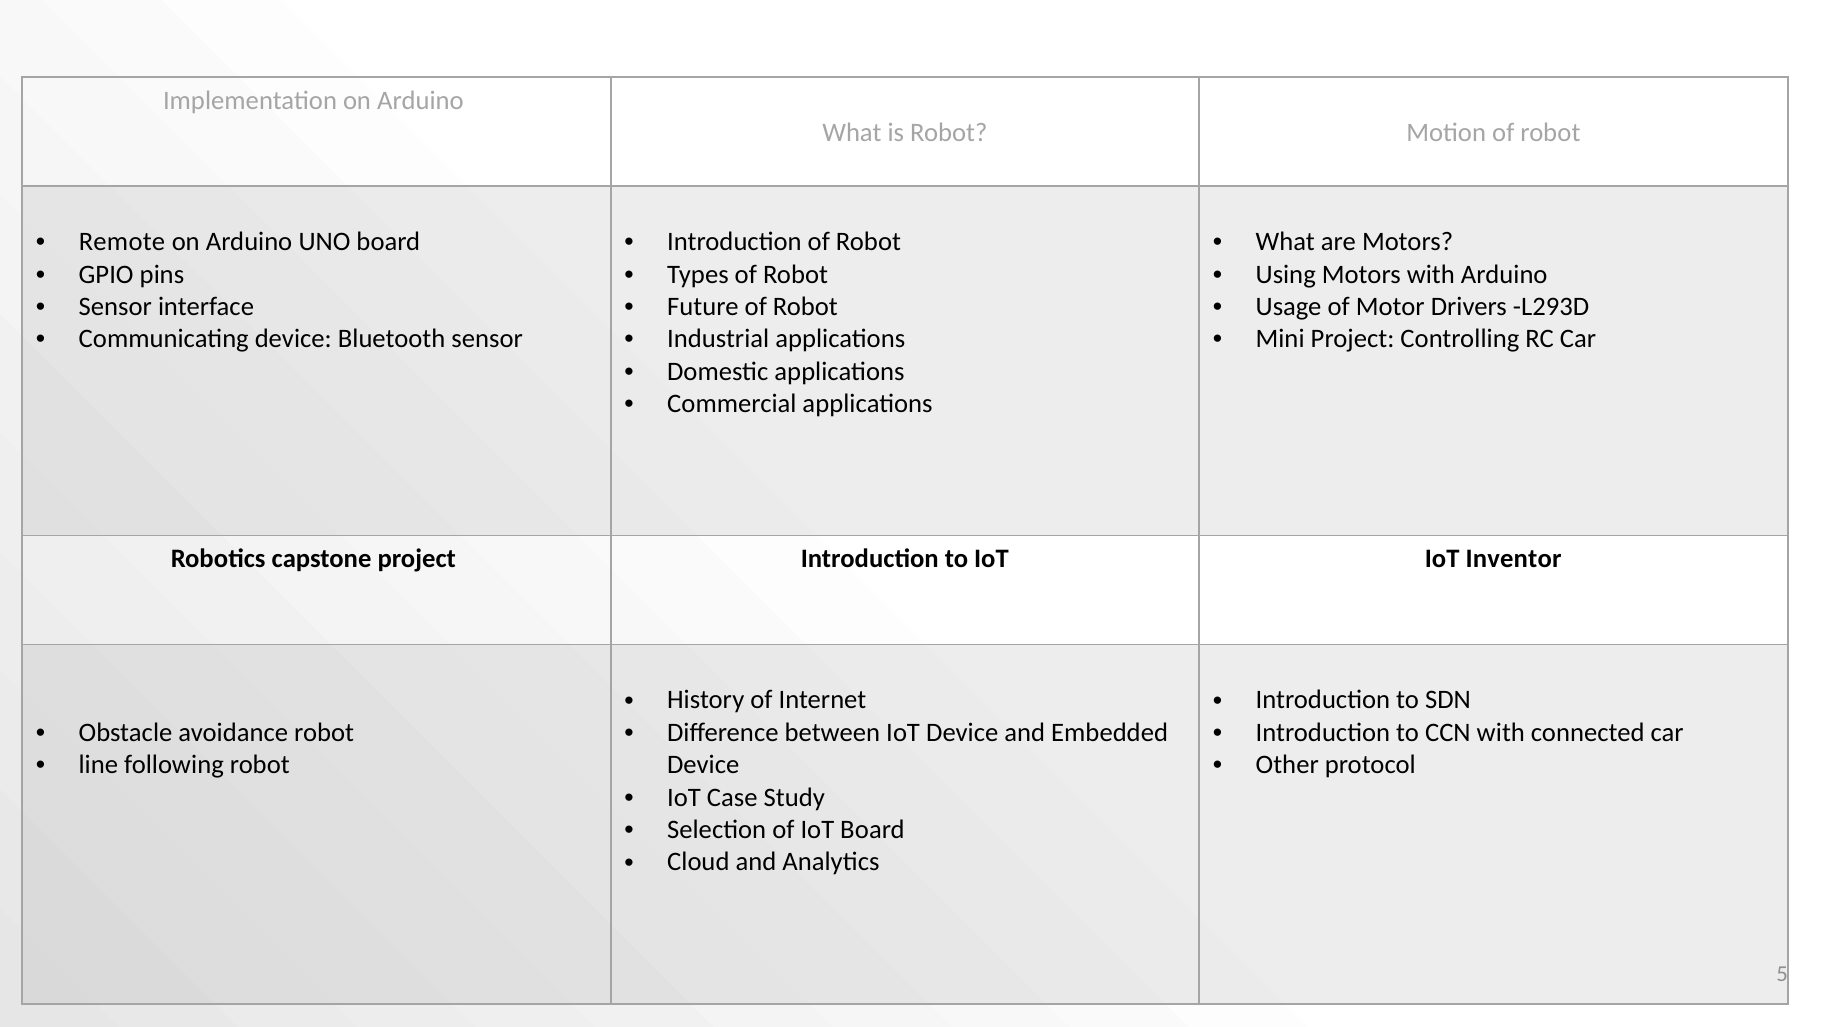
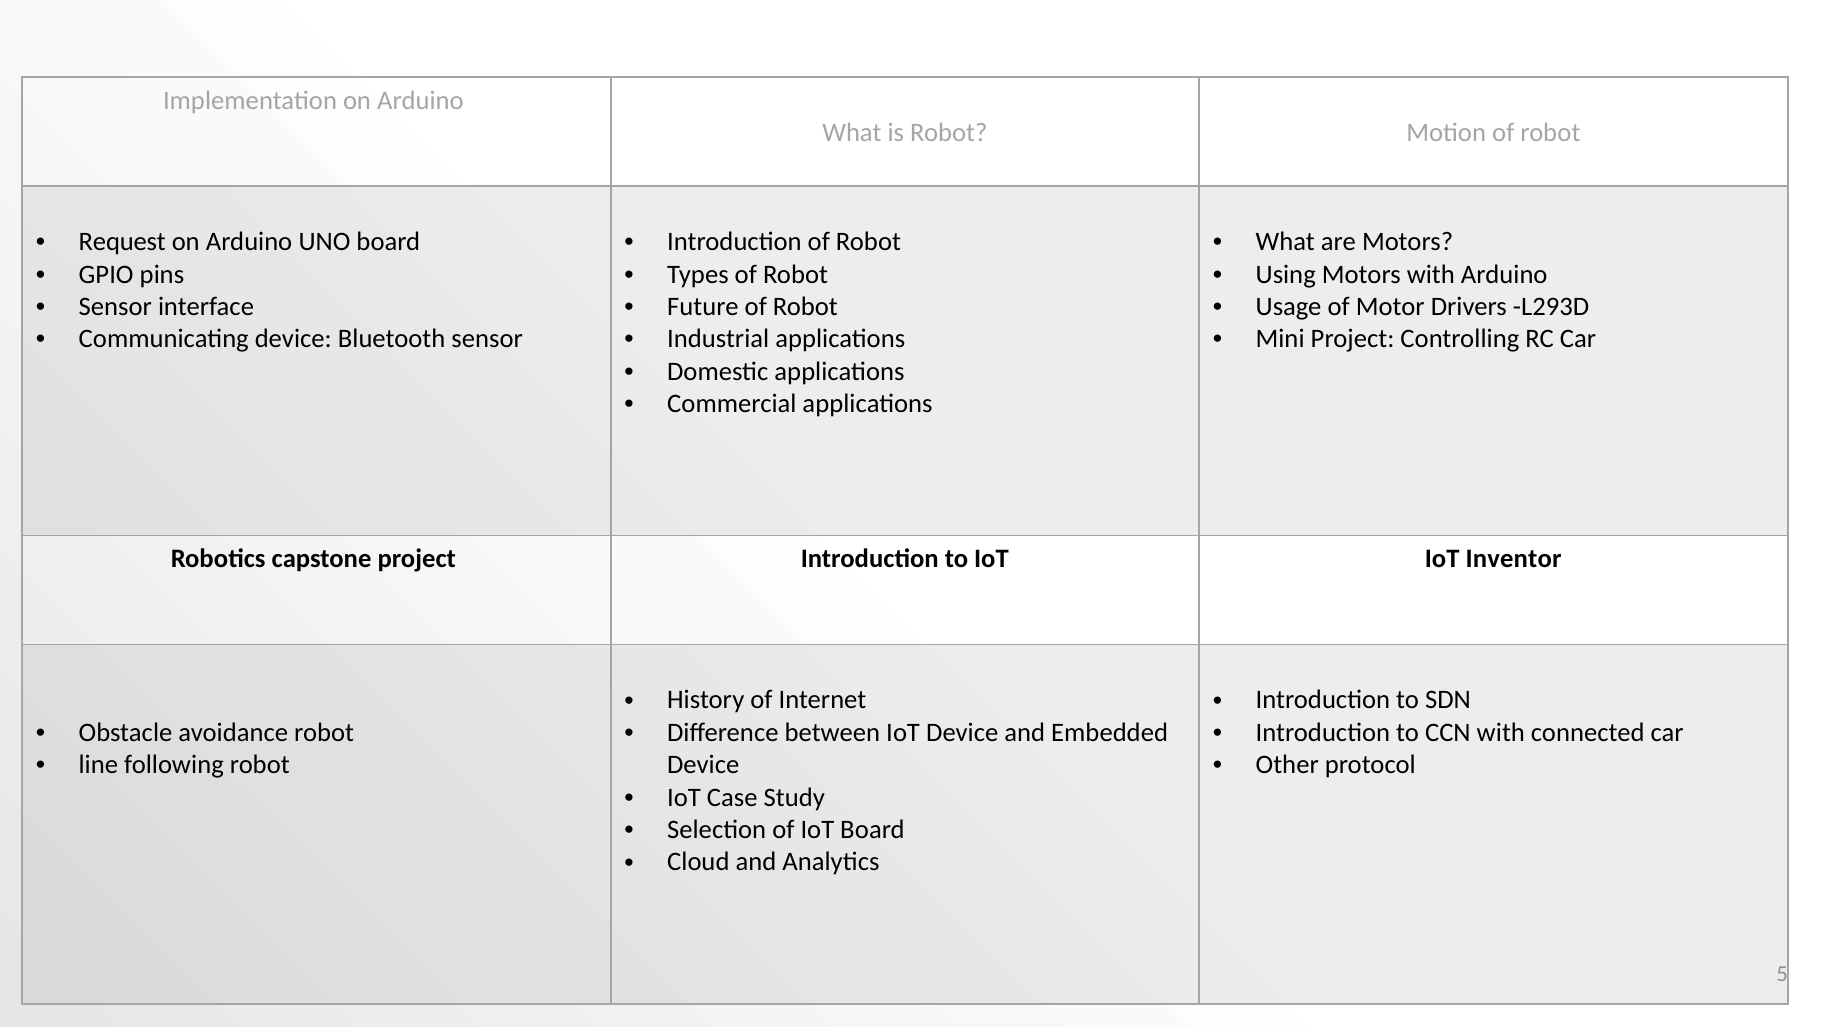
Remote: Remote -> Request
